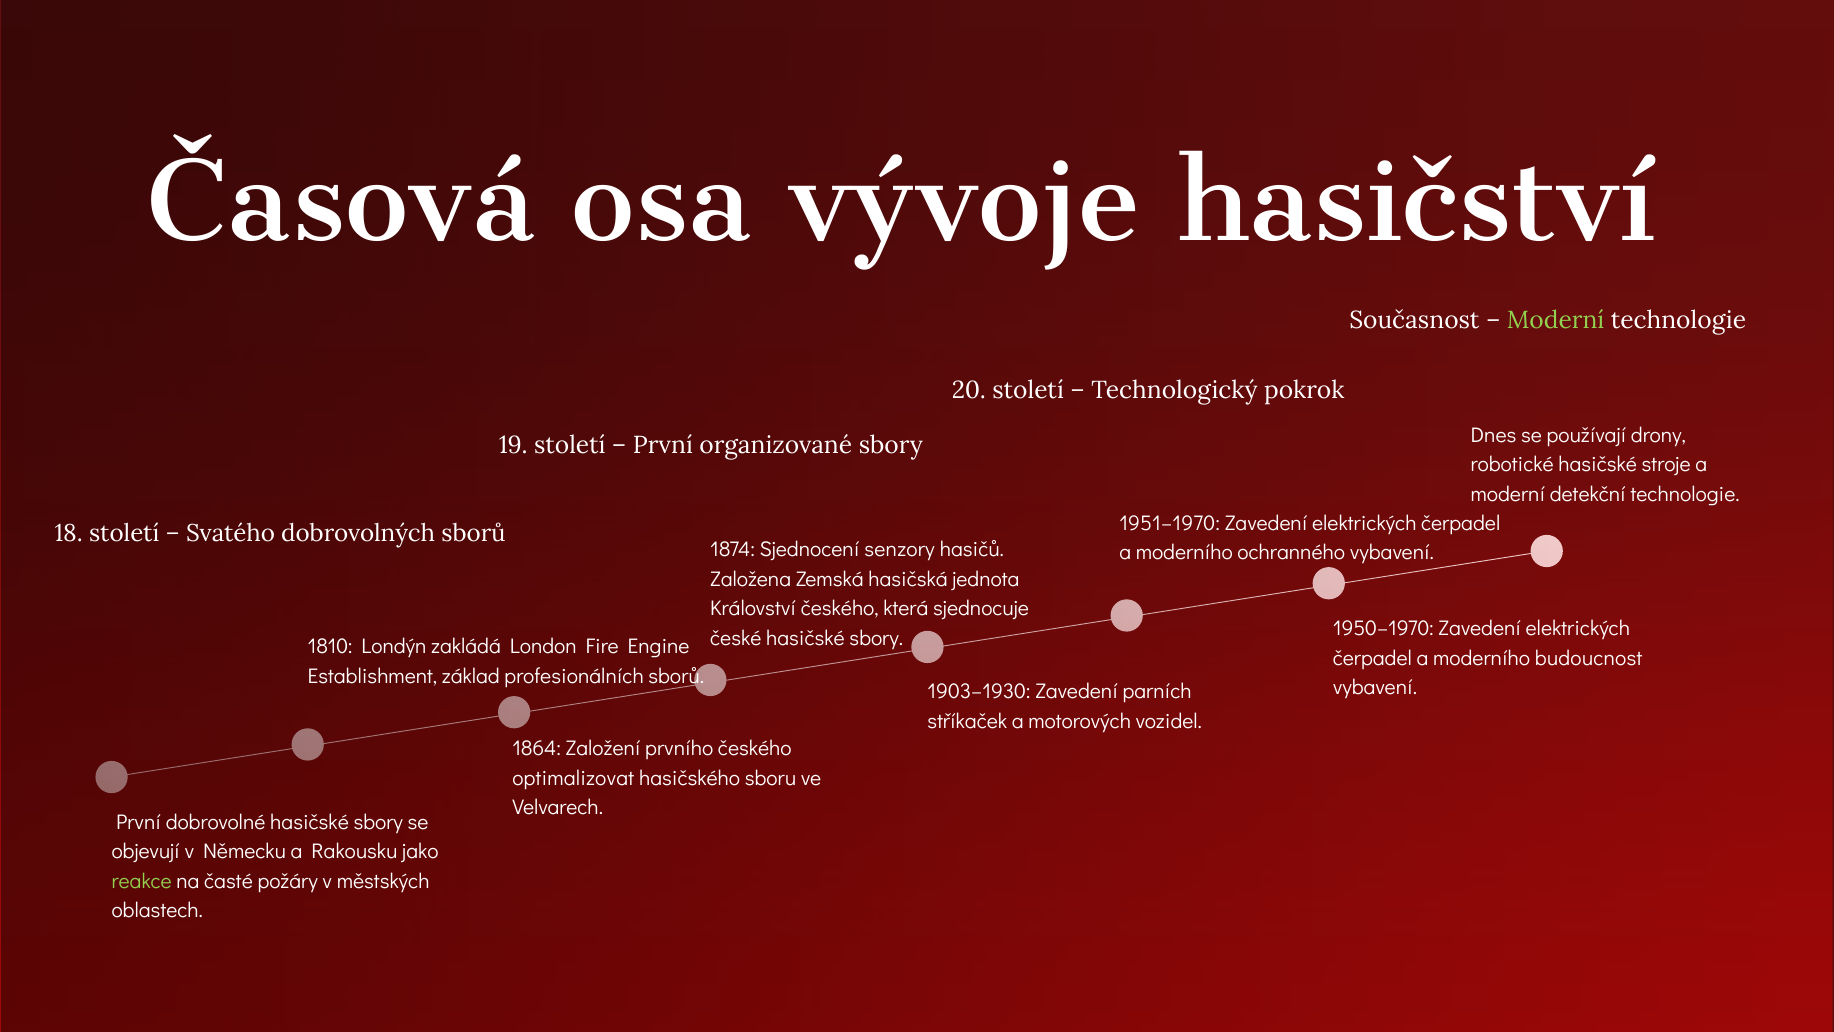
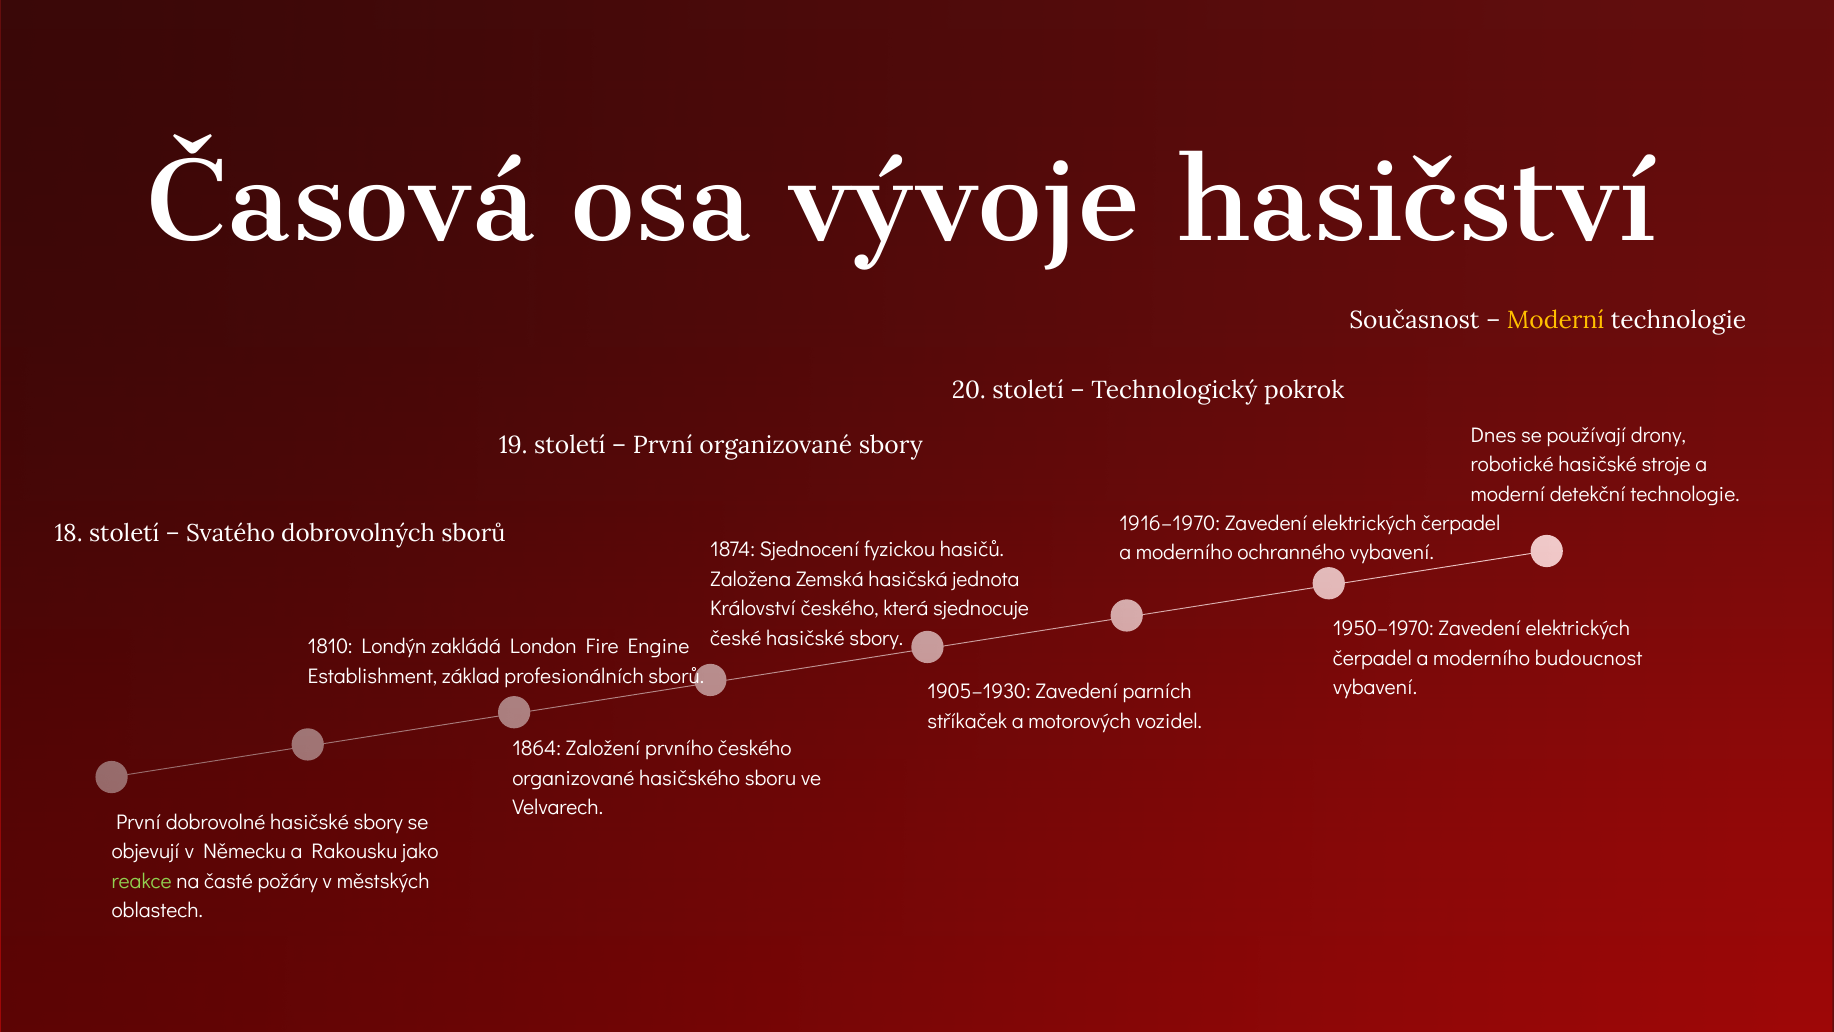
Moderní at (1556, 321) colour: light green -> yellow
1951–1970: 1951–1970 -> 1916–1970
senzory: senzory -> fyzickou
1903–1930: 1903–1930 -> 1905–1930
optimalizovat at (573, 778): optimalizovat -> organizované
